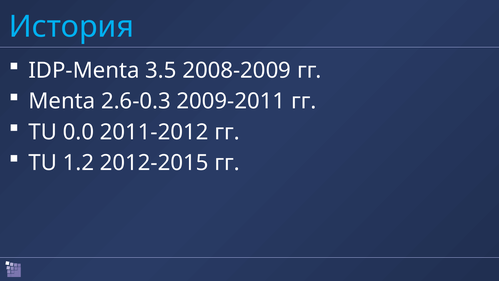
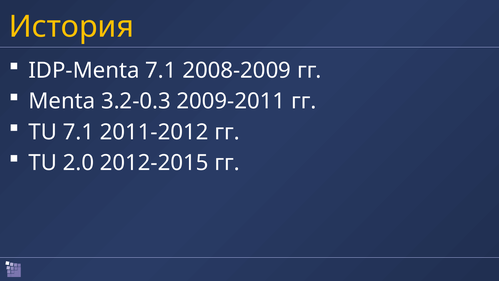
История colour: light blue -> yellow
IDP-Menta 3.5: 3.5 -> 7.1
2.6-0.3: 2.6-0.3 -> 3.2-0.3
TU 0.0: 0.0 -> 7.1
1.2: 1.2 -> 2.0
